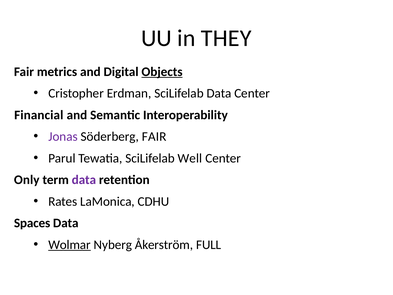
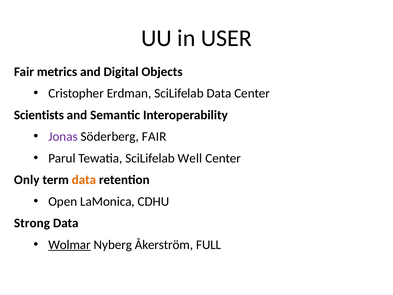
THEY: THEY -> USER
Objects underline: present -> none
Financial: Financial -> Scientists
data at (84, 180) colour: purple -> orange
Rates: Rates -> Open
Spaces: Spaces -> Strong
